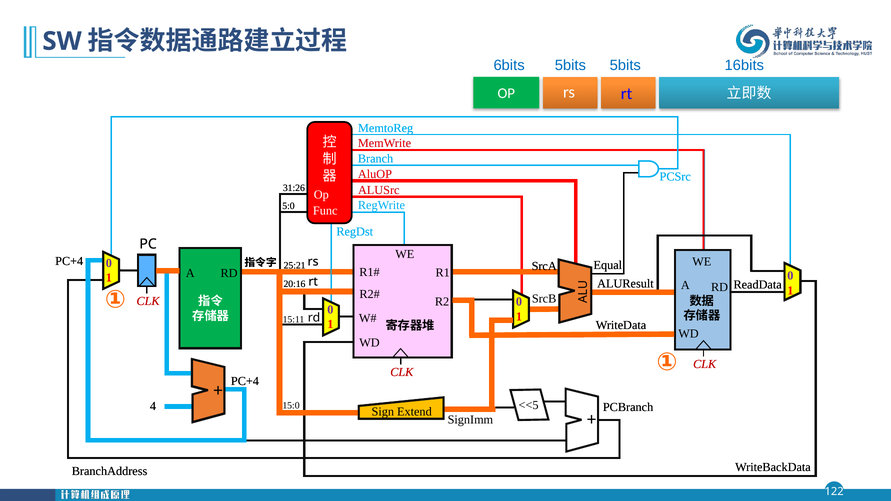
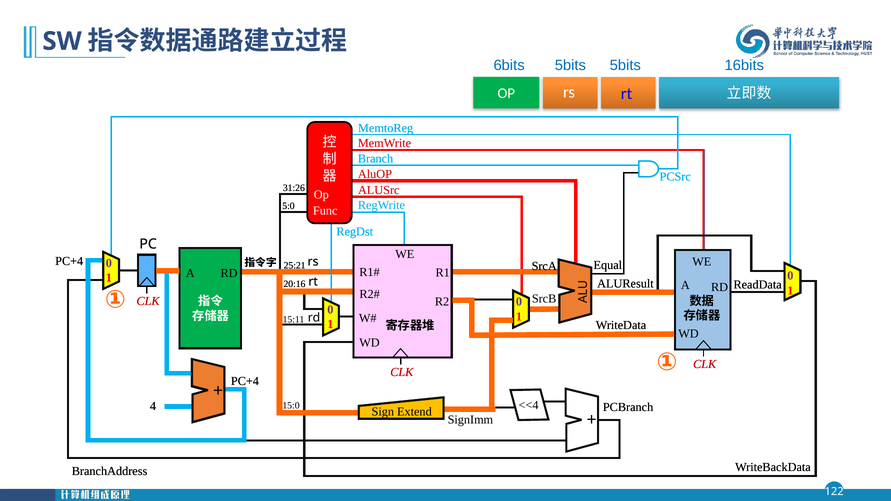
<<5: <<5 -> <<4
